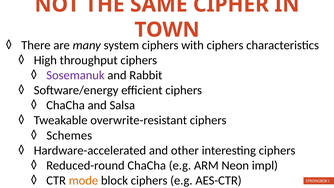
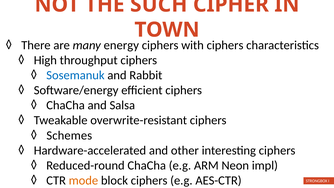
SAME: SAME -> SUCH
system: system -> energy
Sosemanuk colour: purple -> blue
